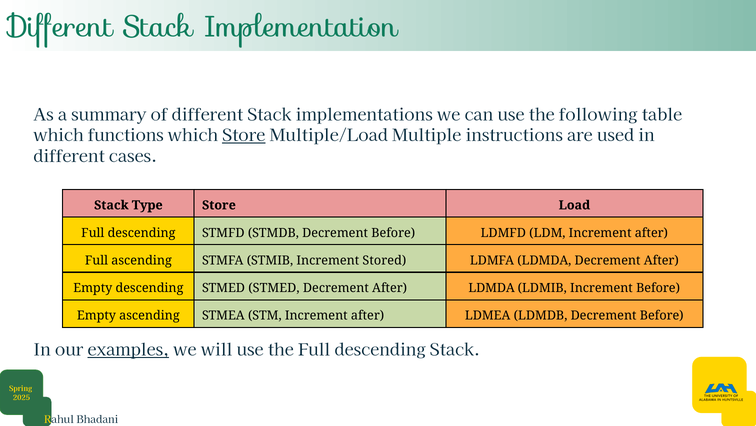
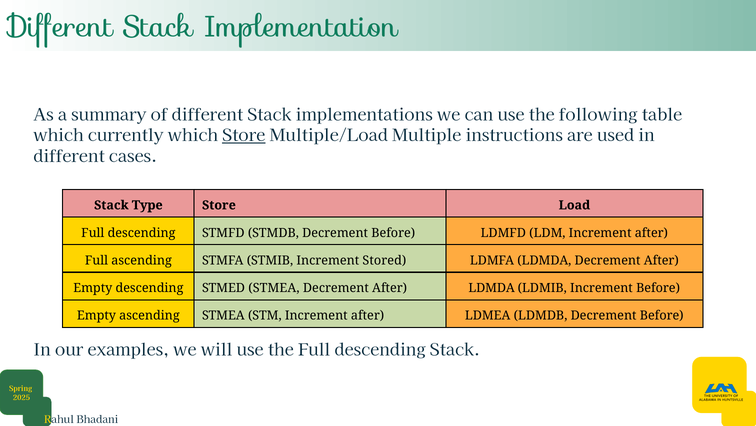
functions: functions -> currently
STMED STMED: STMED -> STMEA
examples underline: present -> none
